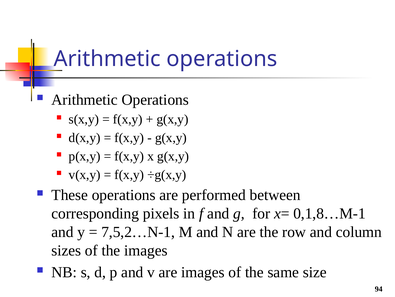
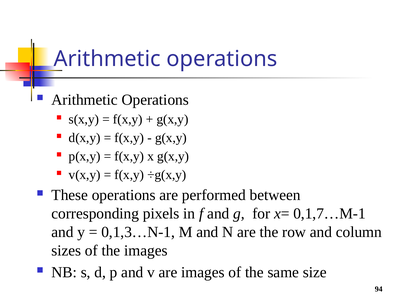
0,1,8…M-1: 0,1,8…M-1 -> 0,1,7…M-1
7,5,2…N-1: 7,5,2…N-1 -> 0,1,3…N-1
